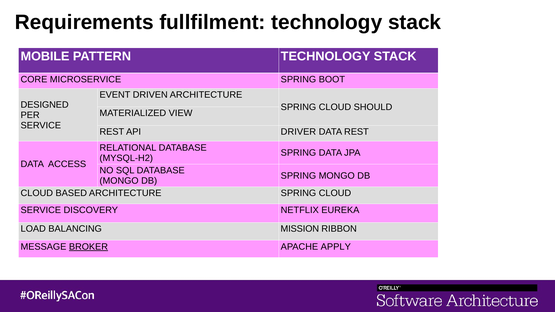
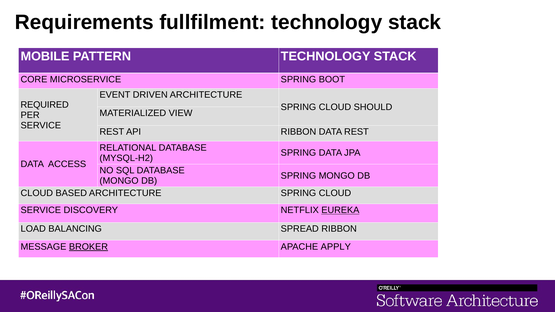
DESIGNED: DESIGNED -> REQUIRED
API DRIVER: DRIVER -> RIBBON
EUREKA underline: none -> present
MISSION: MISSION -> SPREAD
